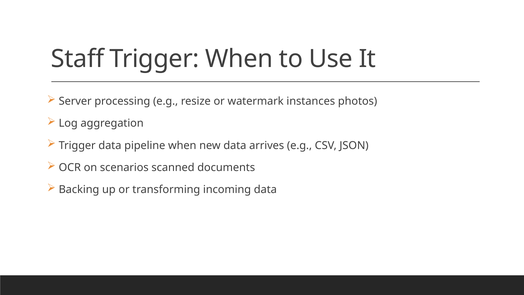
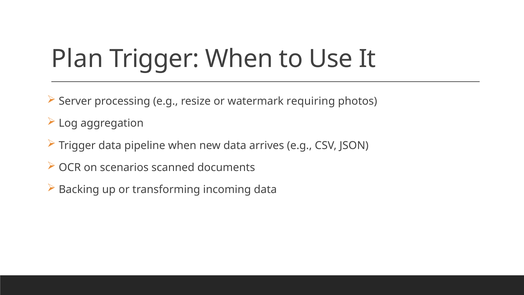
Staff: Staff -> Plan
instances: instances -> requiring
